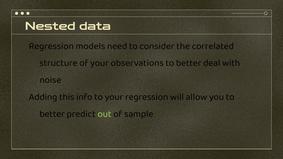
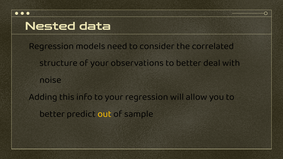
out colour: light green -> yellow
